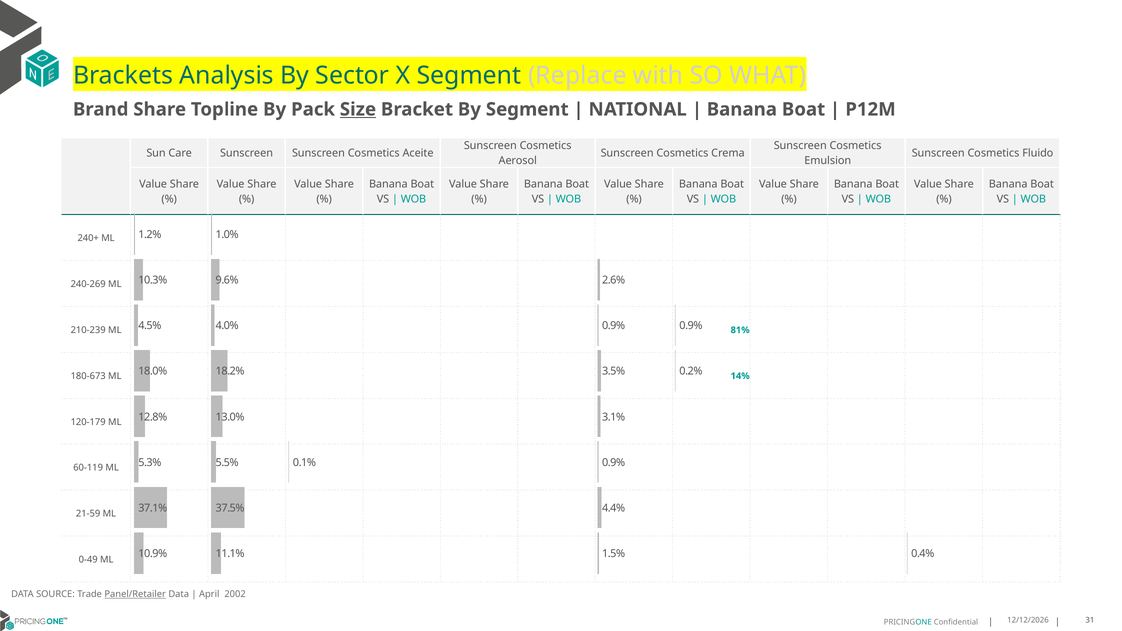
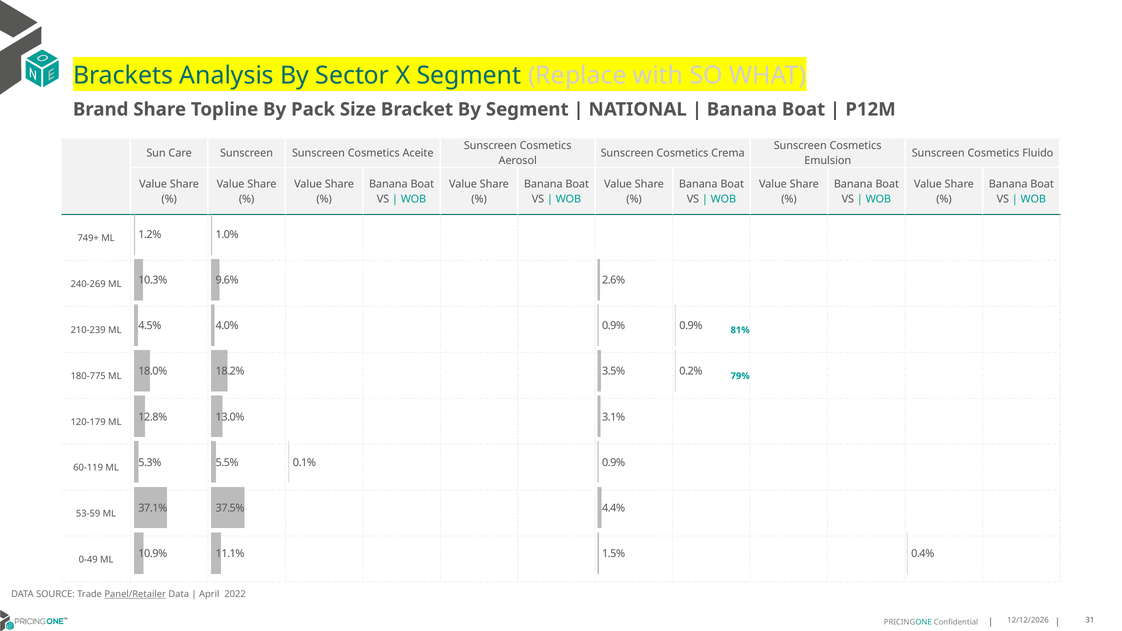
Size underline: present -> none
240+: 240+ -> 749+
180-673: 180-673 -> 180-775
14%: 14% -> 79%
21-59: 21-59 -> 53-59
2002: 2002 -> 2022
